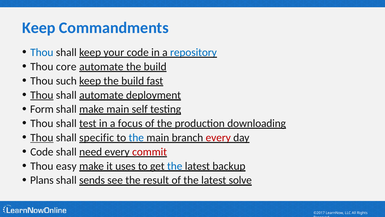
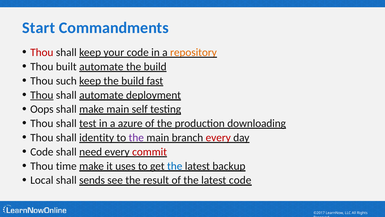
Keep at (39, 28): Keep -> Start
Thou at (42, 52) colour: blue -> red
repository colour: blue -> orange
core: core -> built
Form: Form -> Oops
focus: focus -> azure
Thou at (42, 137) underline: present -> none
specific: specific -> identity
the at (136, 137) colour: blue -> purple
easy: easy -> time
Plans: Plans -> Local
latest solve: solve -> code
